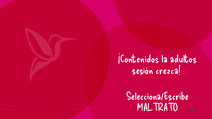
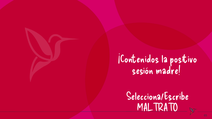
adultos: adultos -> positivo
crezca: crezca -> madre
